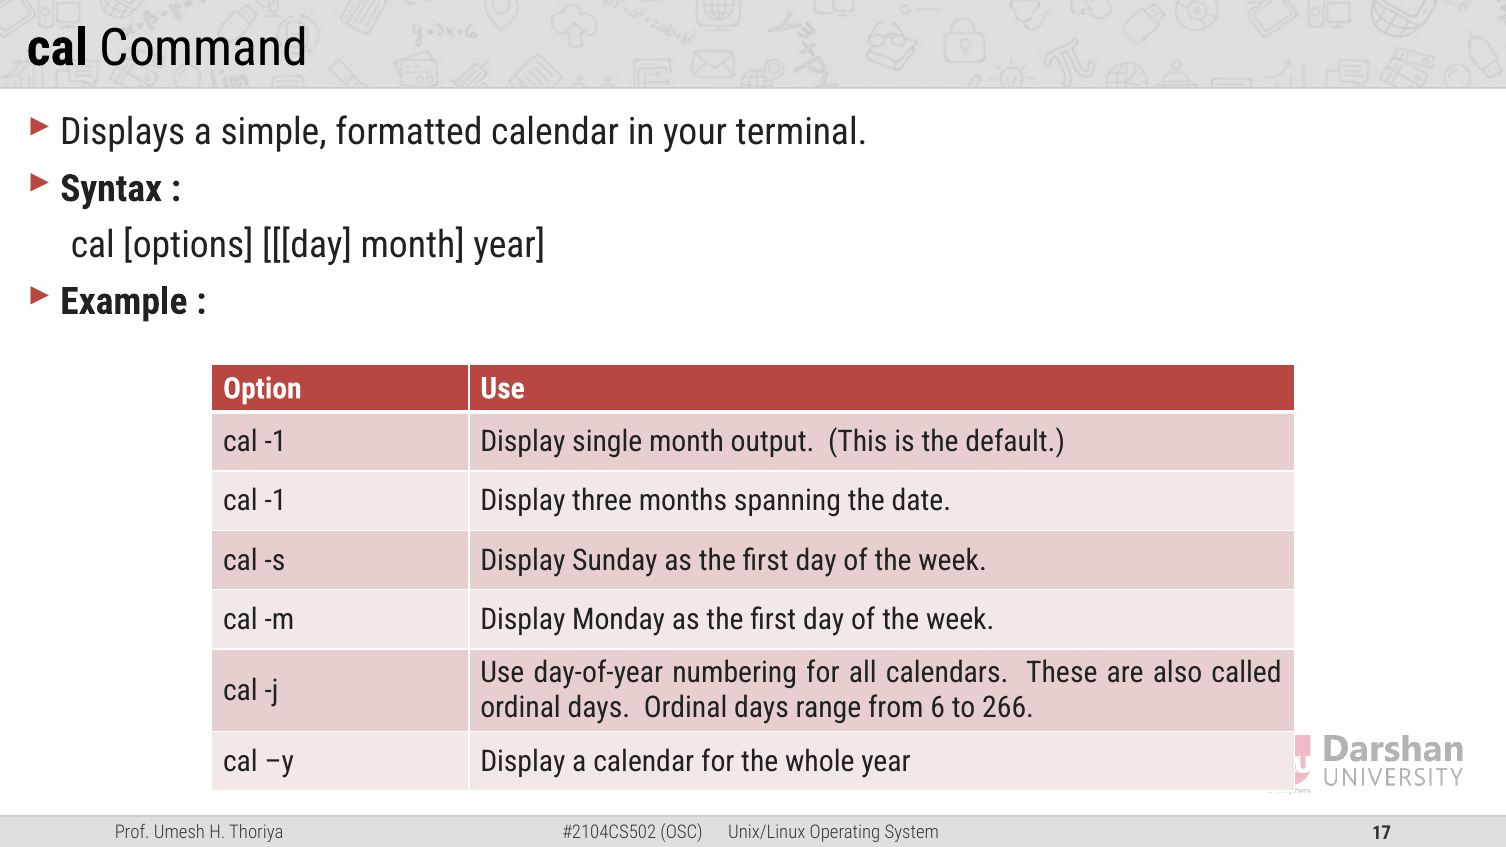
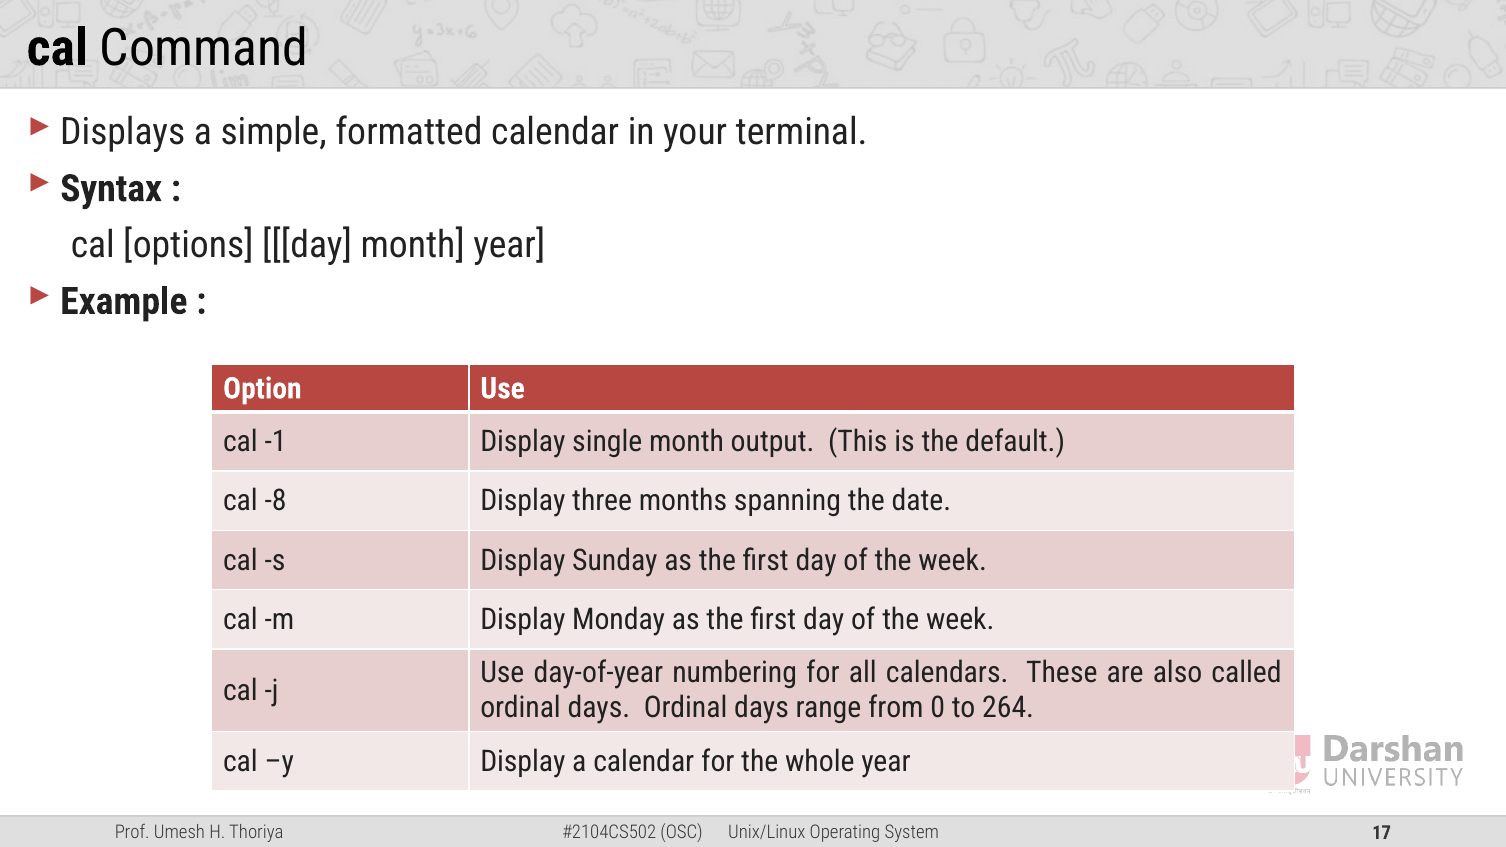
-1 at (276, 501): -1 -> -8
6: 6 -> 0
266: 266 -> 264
